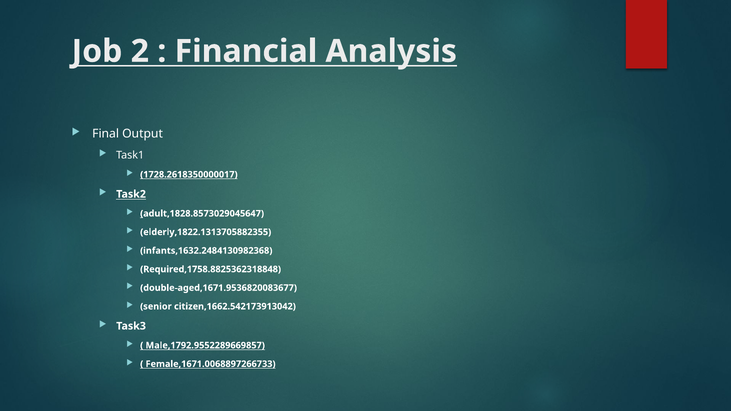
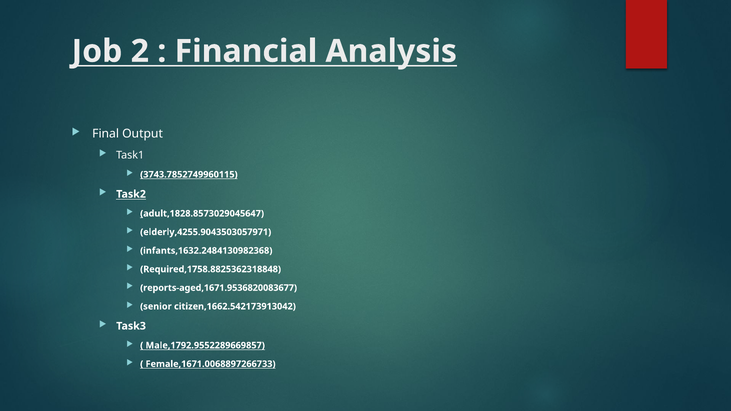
1728.2618350000017: 1728.2618350000017 -> 3743.7852749960115
elderly,1822.1313705882355: elderly,1822.1313705882355 -> elderly,4255.9043503057971
double-aged,1671.9536820083677: double-aged,1671.9536820083677 -> reports-aged,1671.9536820083677
